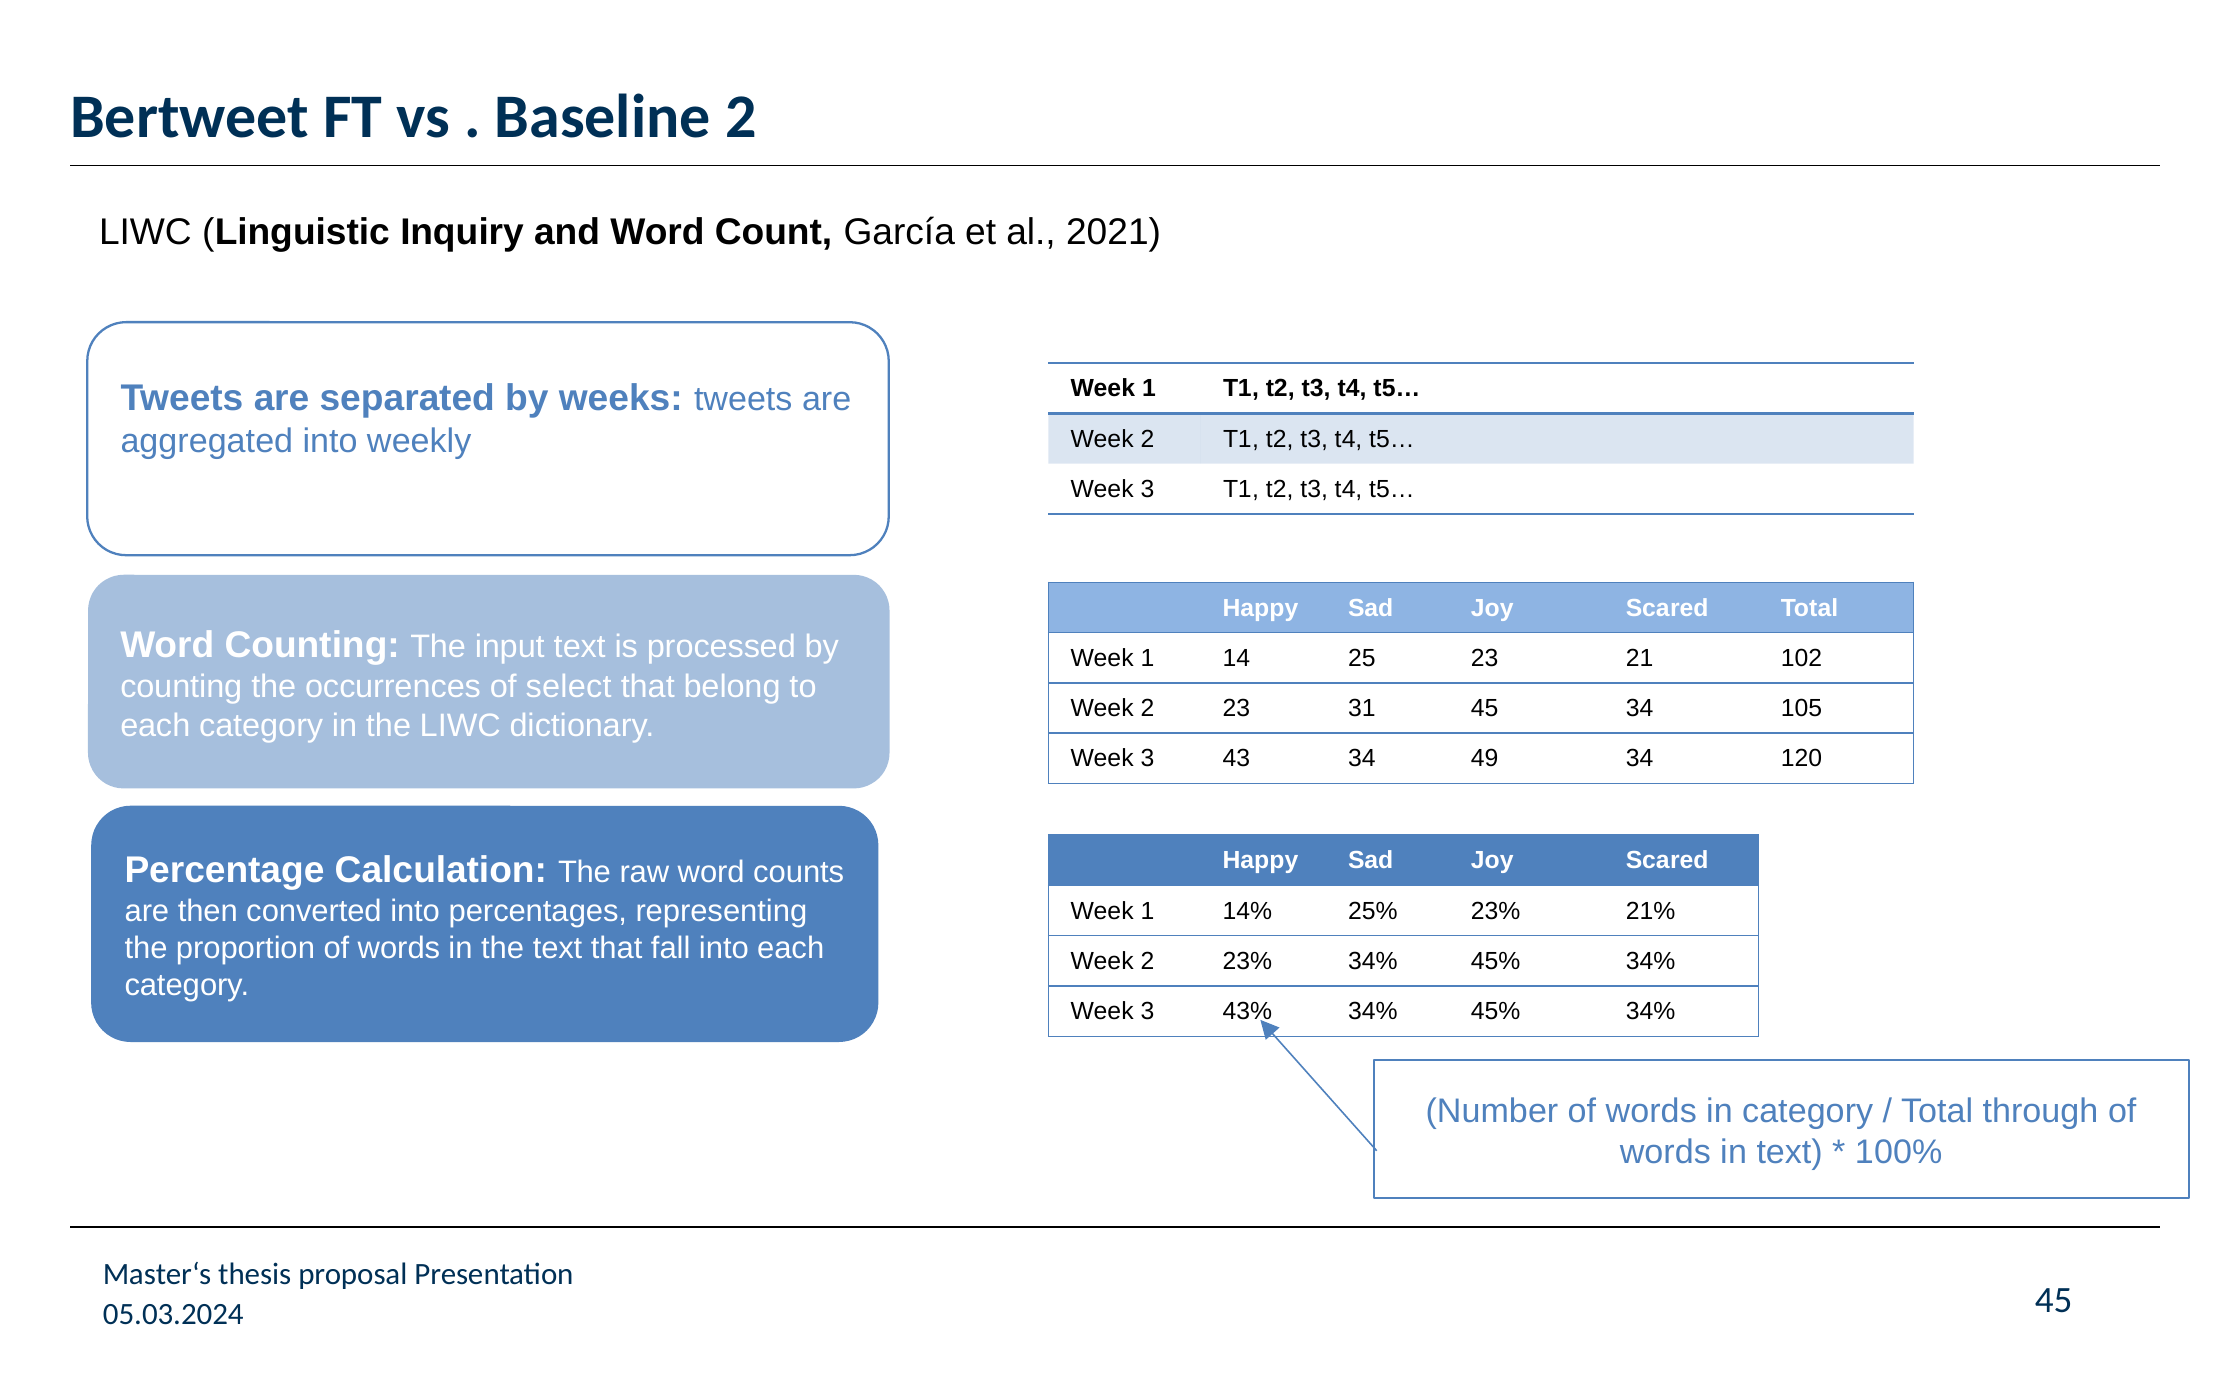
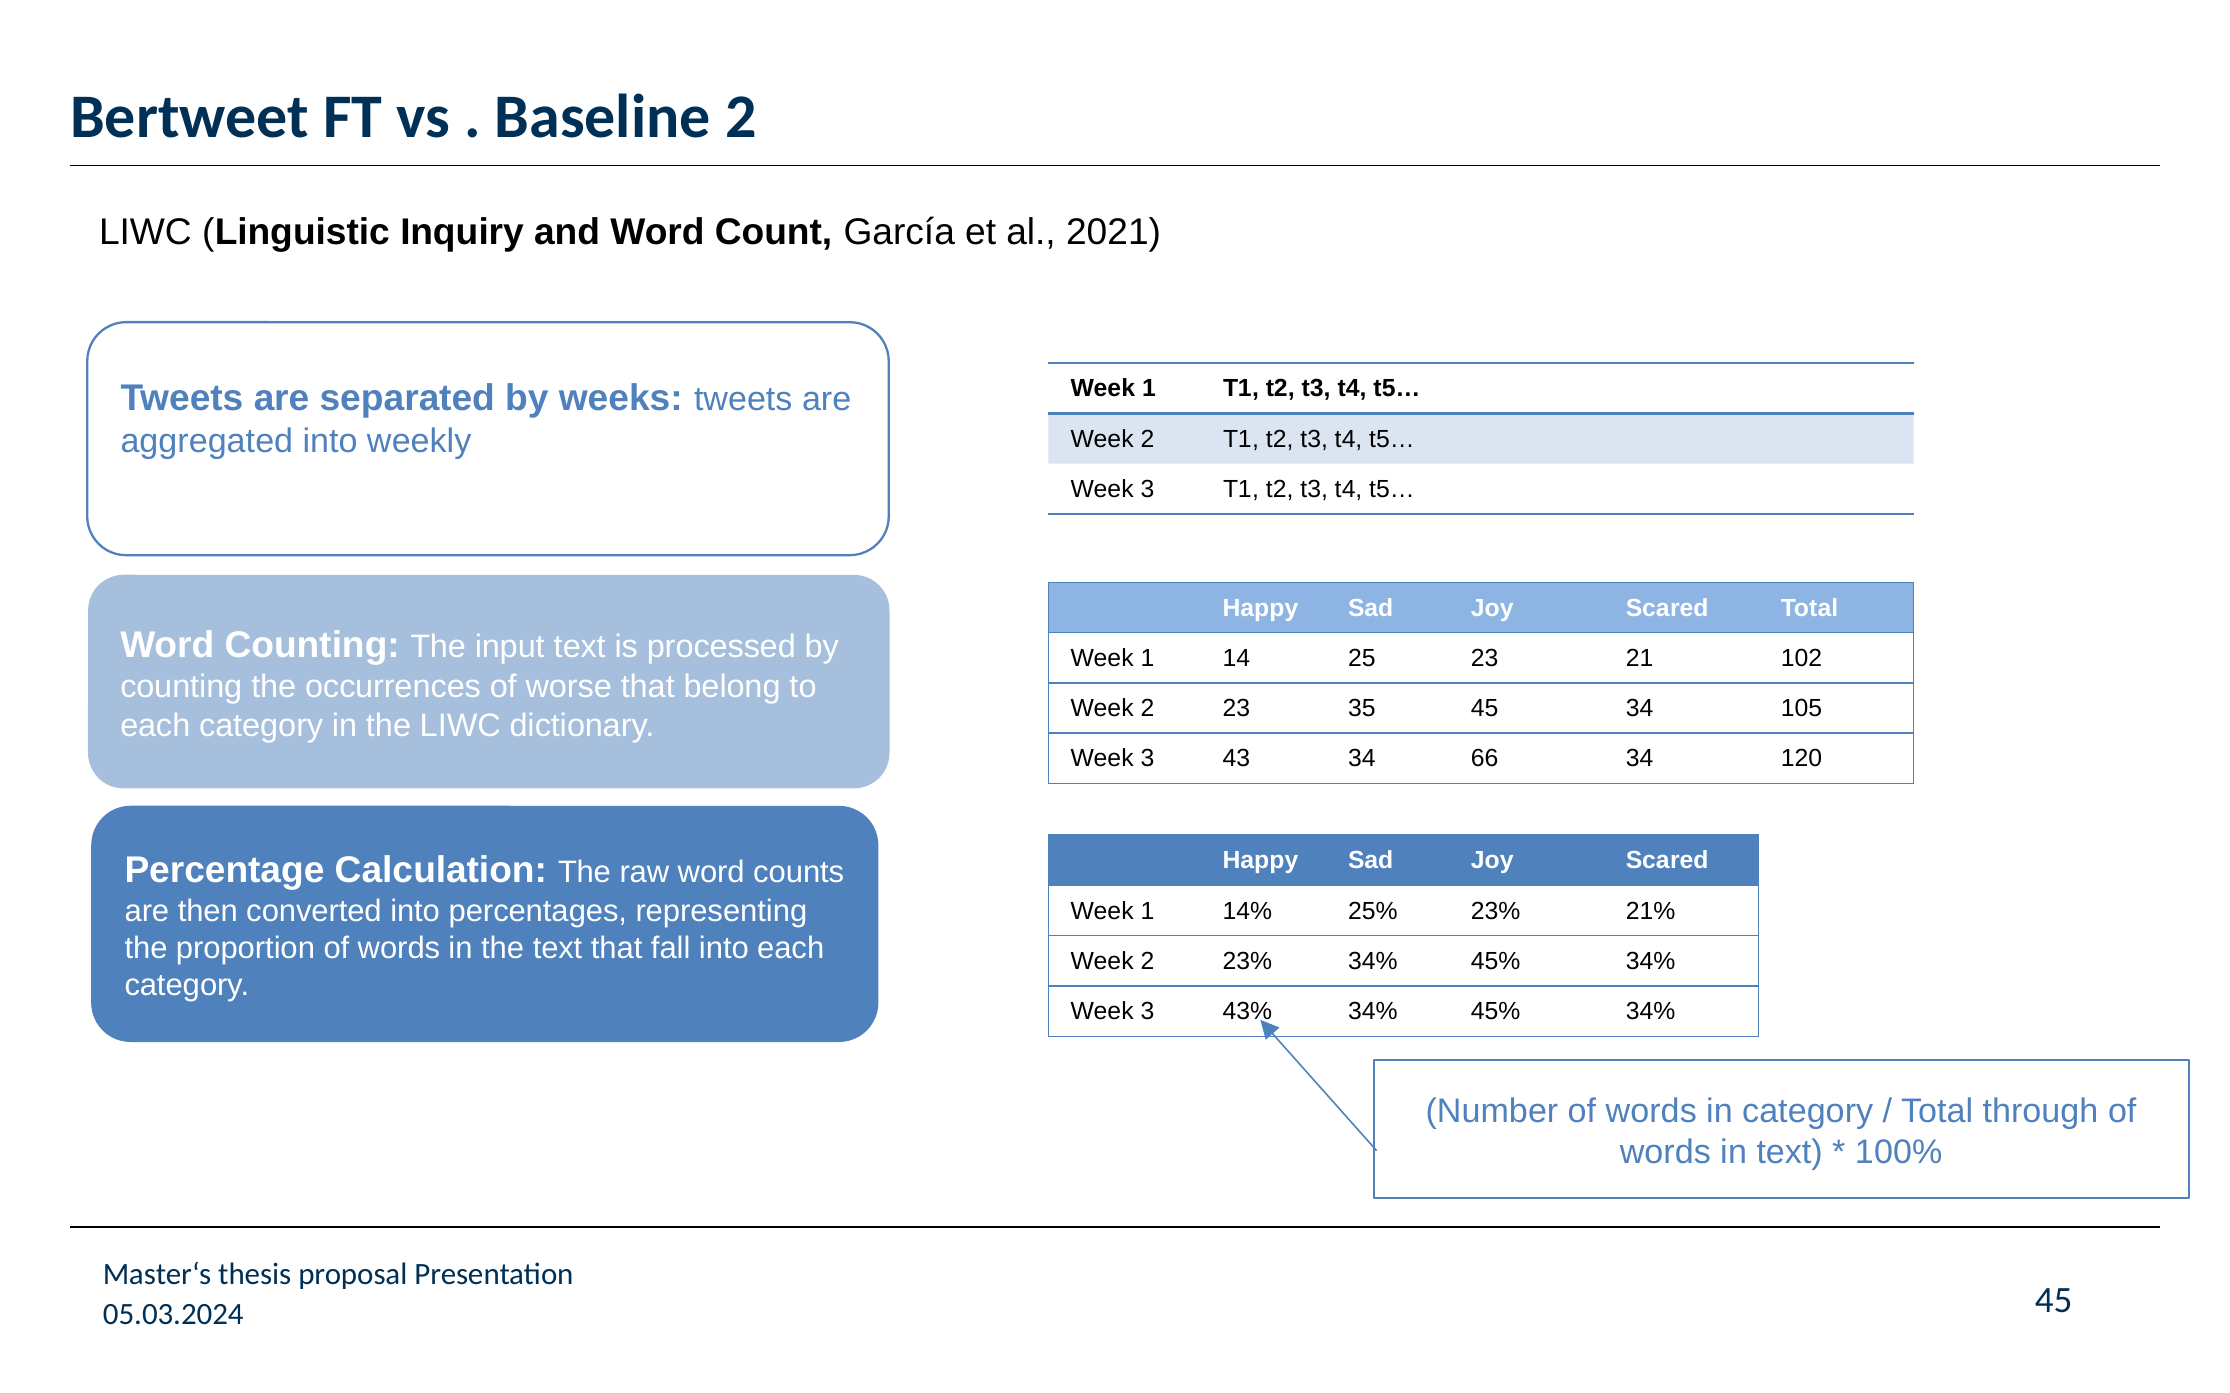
select: select -> worse
31: 31 -> 35
49: 49 -> 66
